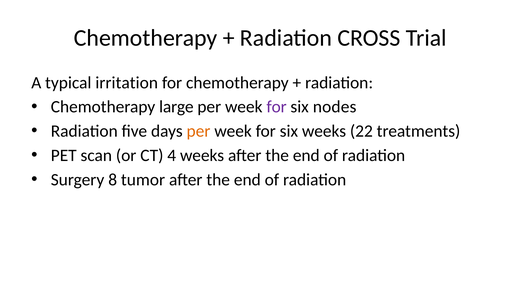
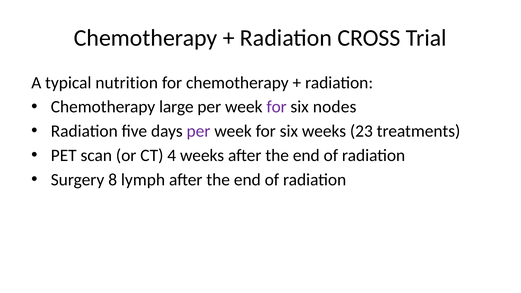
irritation: irritation -> nutrition
per at (198, 131) colour: orange -> purple
22: 22 -> 23
tumor: tumor -> lymph
